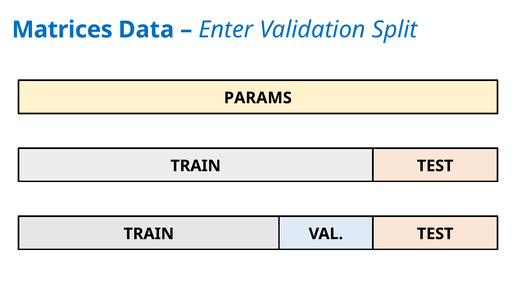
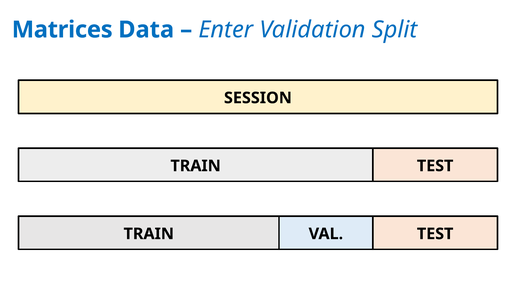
PARAMS: PARAMS -> SESSION
